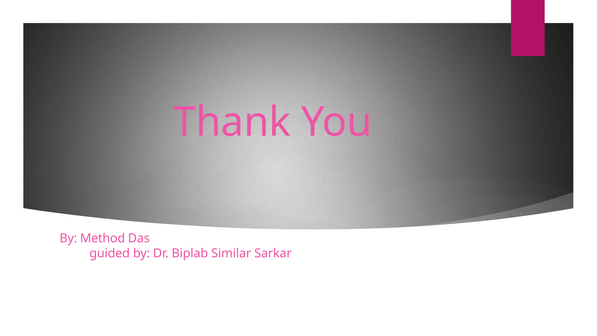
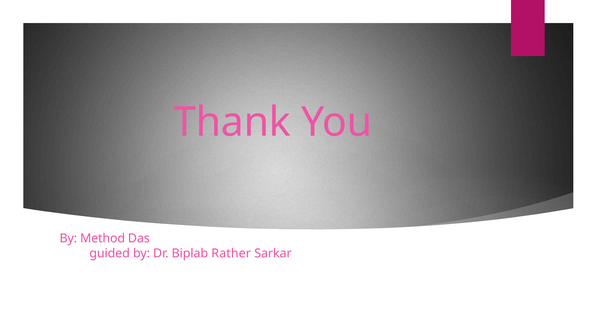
Similar: Similar -> Rather
